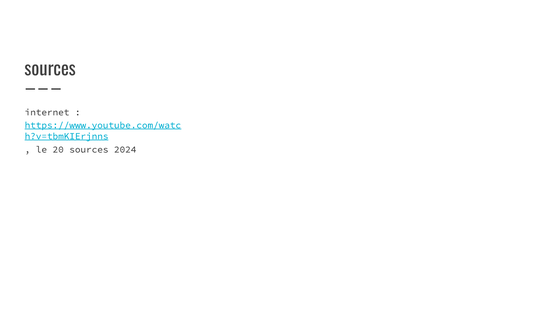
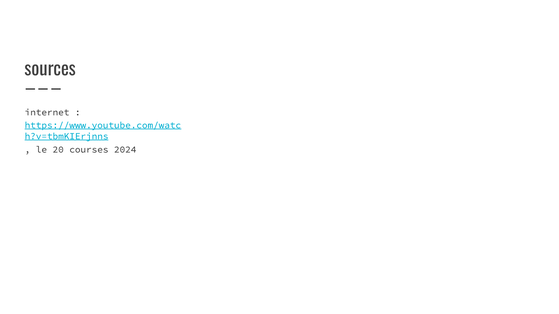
20 sources: sources -> courses
